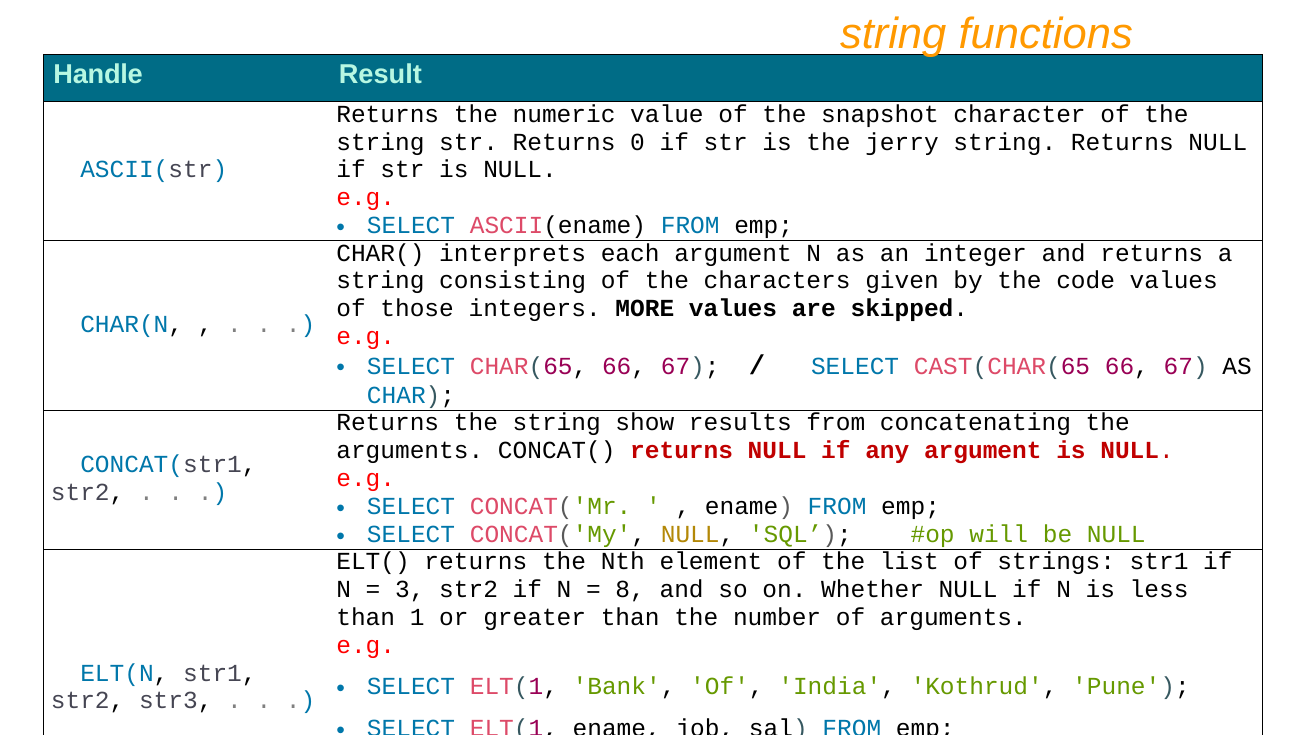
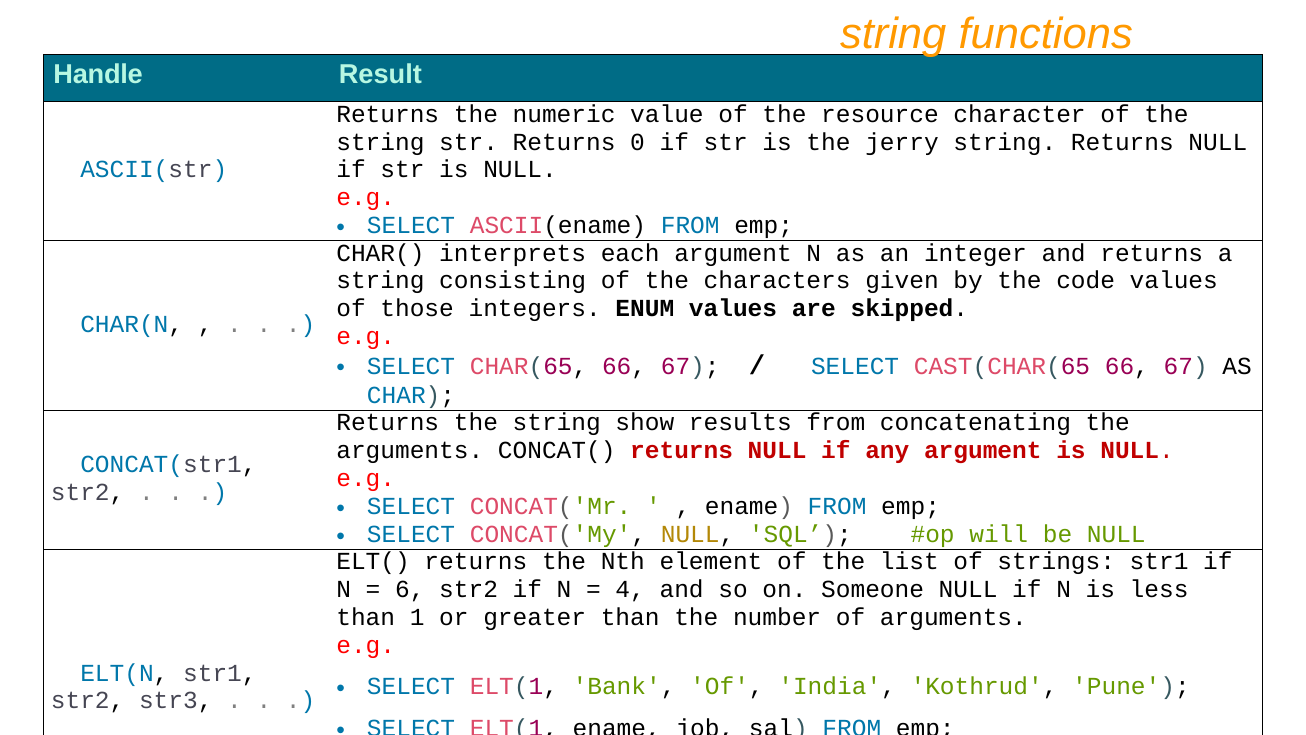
snapshot: snapshot -> resource
MORE: MORE -> ENUM
3: 3 -> 6
8: 8 -> 4
Whether: Whether -> Someone
